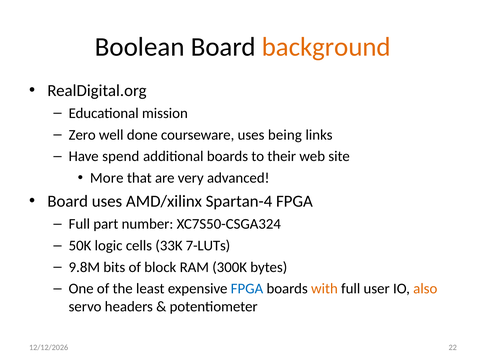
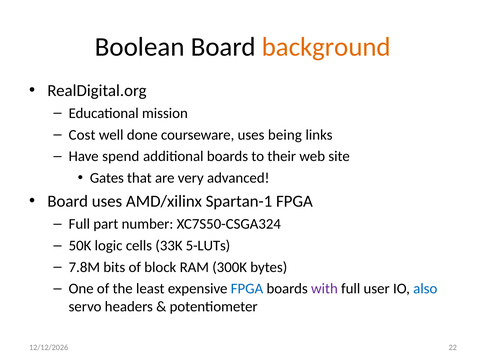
Zero: Zero -> Cost
More: More -> Gates
Spartan-4: Spartan-4 -> Spartan-1
7-LUTs: 7-LUTs -> 5-LUTs
9.8M: 9.8M -> 7.8M
with colour: orange -> purple
also colour: orange -> blue
